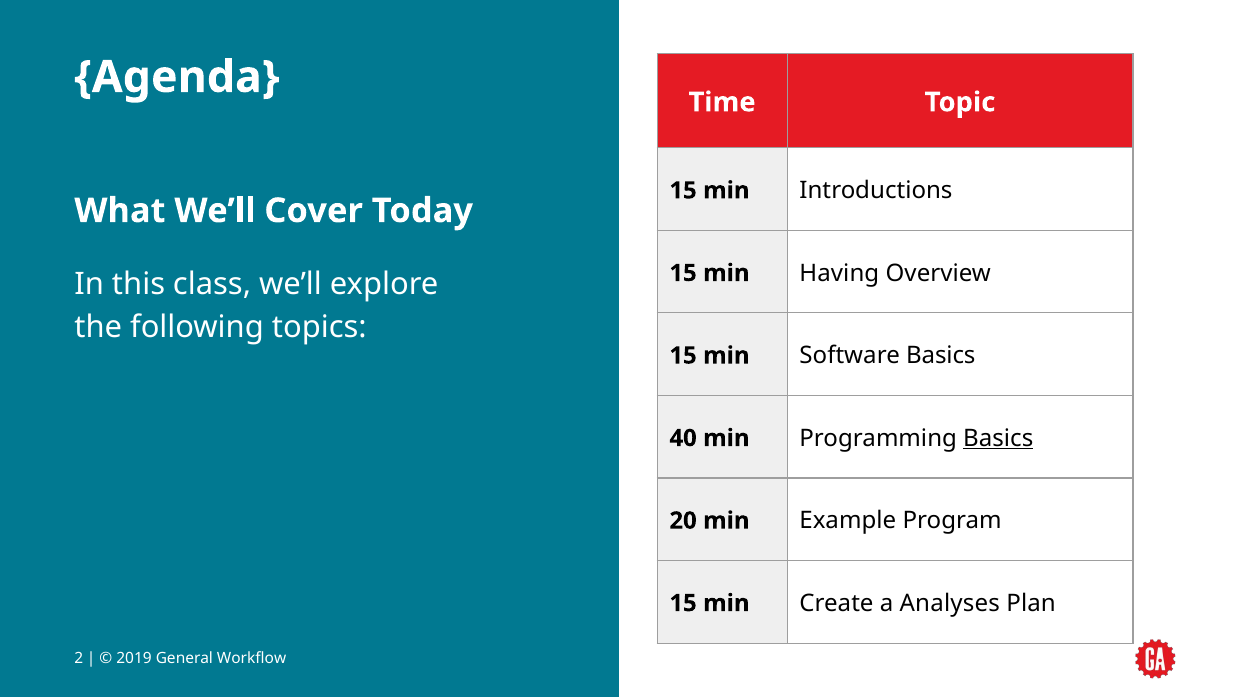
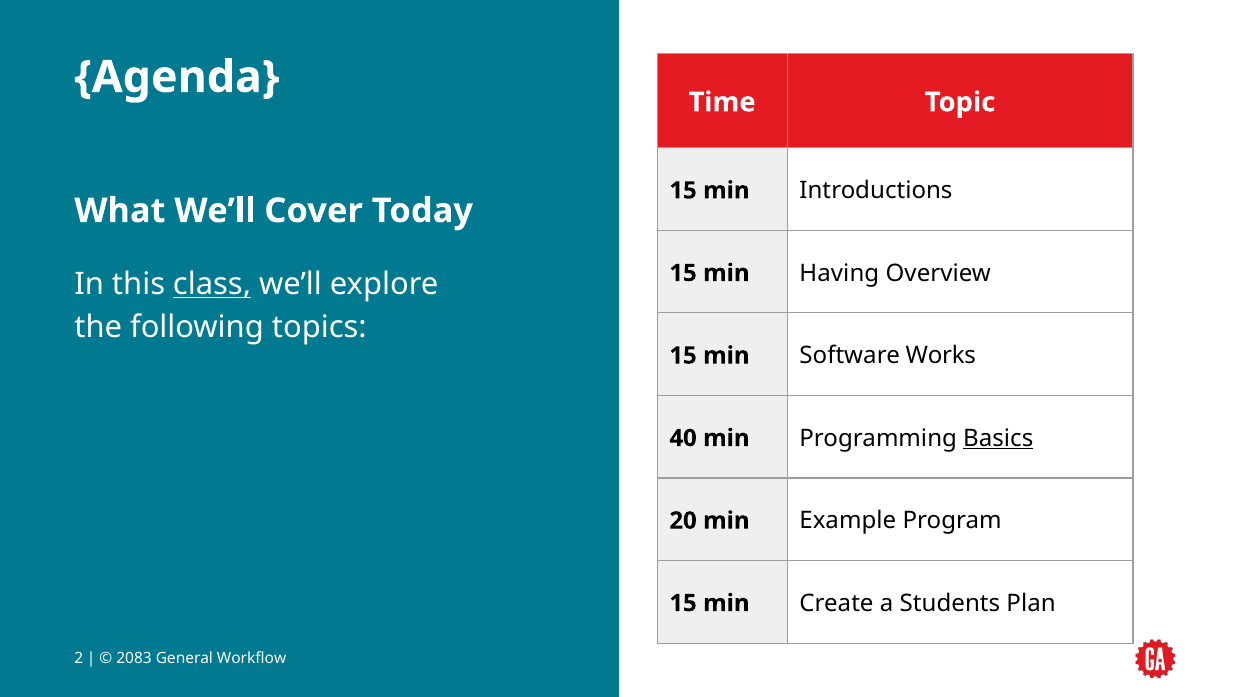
class underline: none -> present
Software Basics: Basics -> Works
Analyses: Analyses -> Students
2019: 2019 -> 2083
